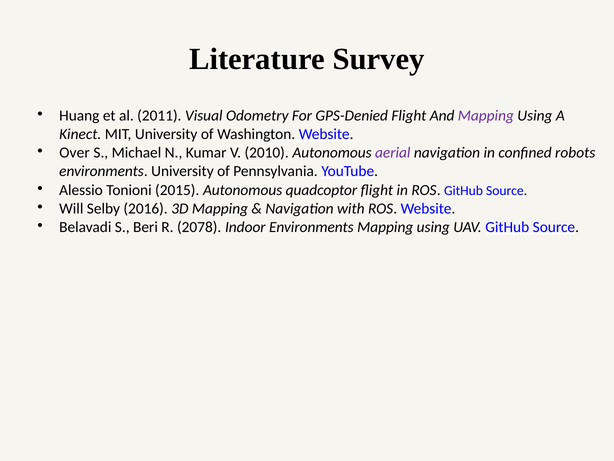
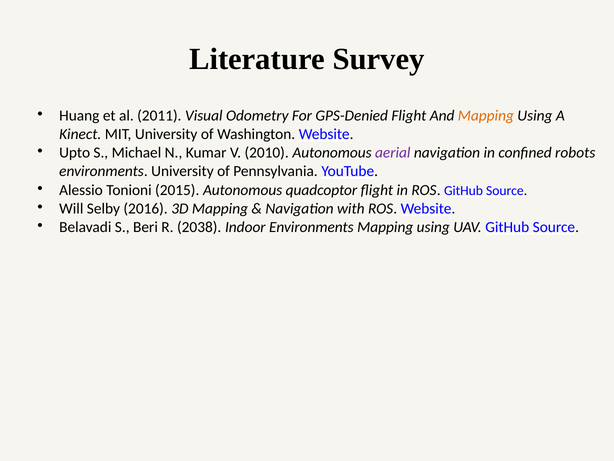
Mapping at (486, 116) colour: purple -> orange
Over: Over -> Upto
2078: 2078 -> 2038
